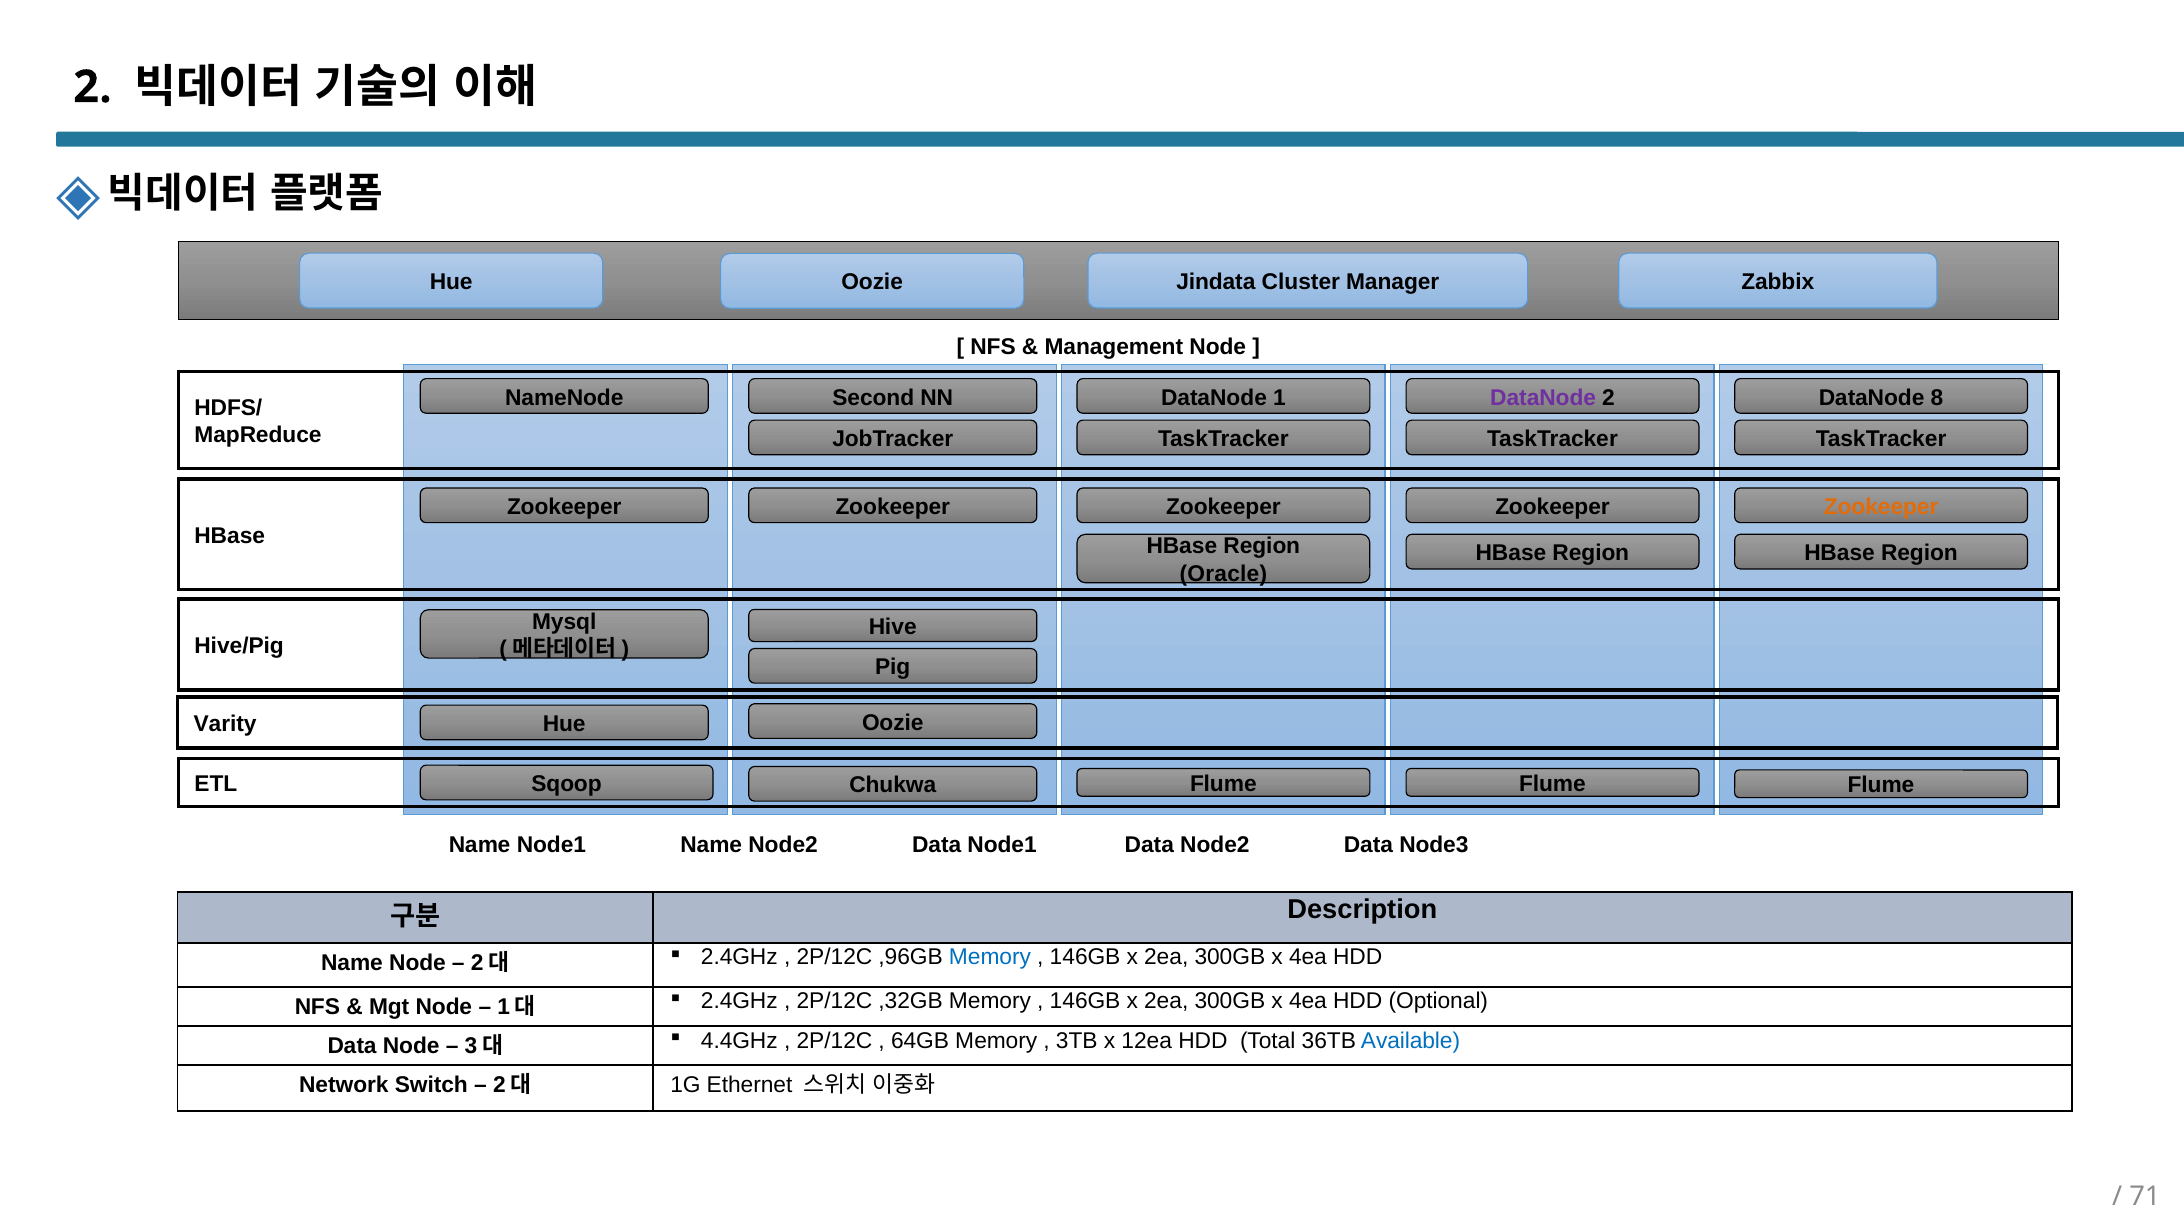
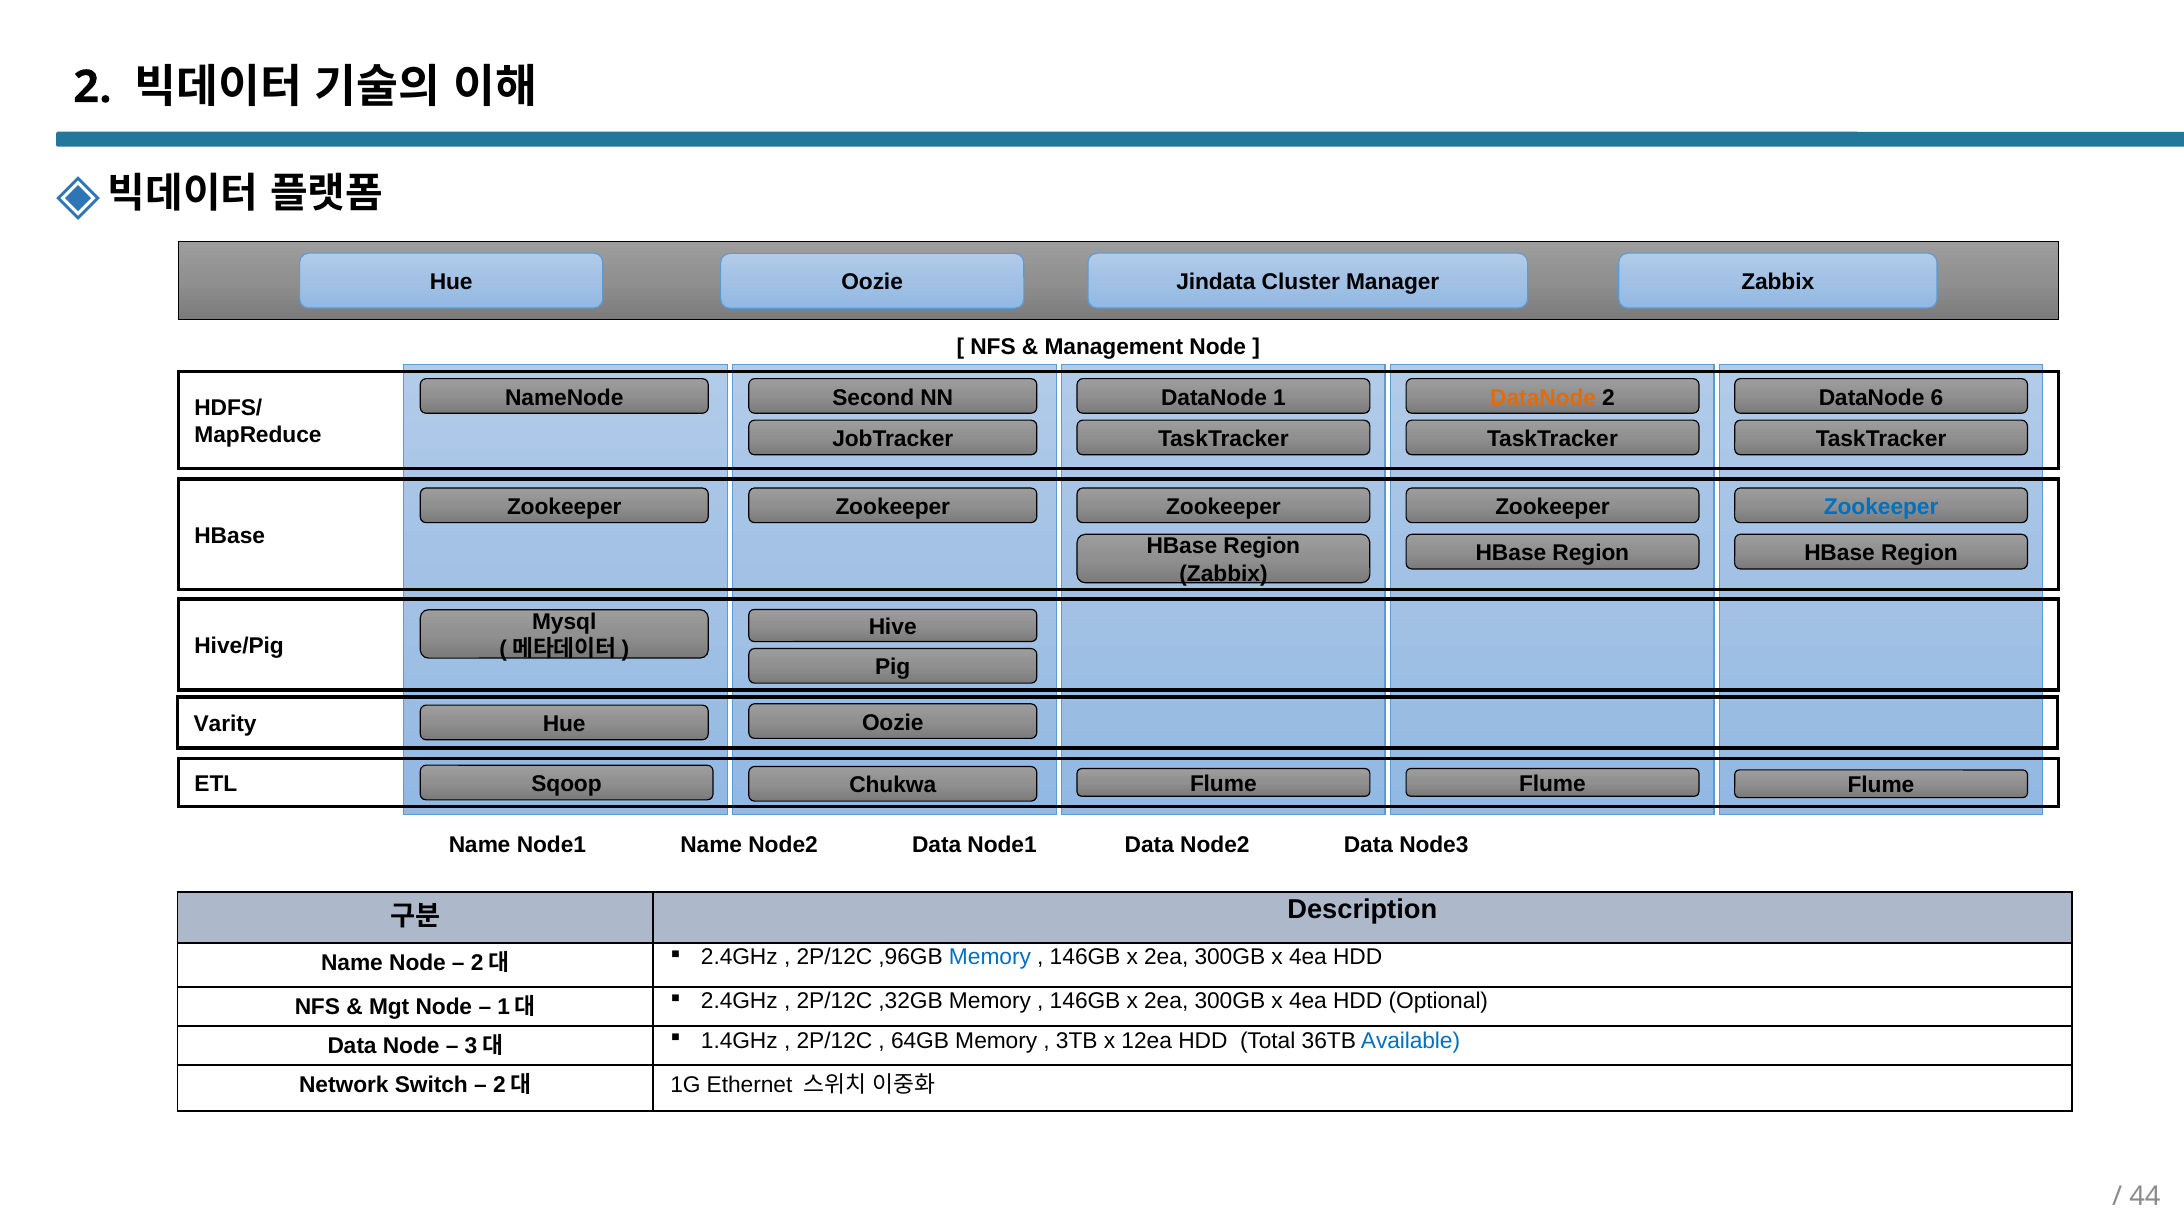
DataNode at (1543, 398) colour: purple -> orange
8: 8 -> 6
Zookeeper at (1881, 507) colour: orange -> blue
Oracle at (1223, 574): Oracle -> Zabbix
4.4GHz: 4.4GHz -> 1.4GHz
71: 71 -> 44
